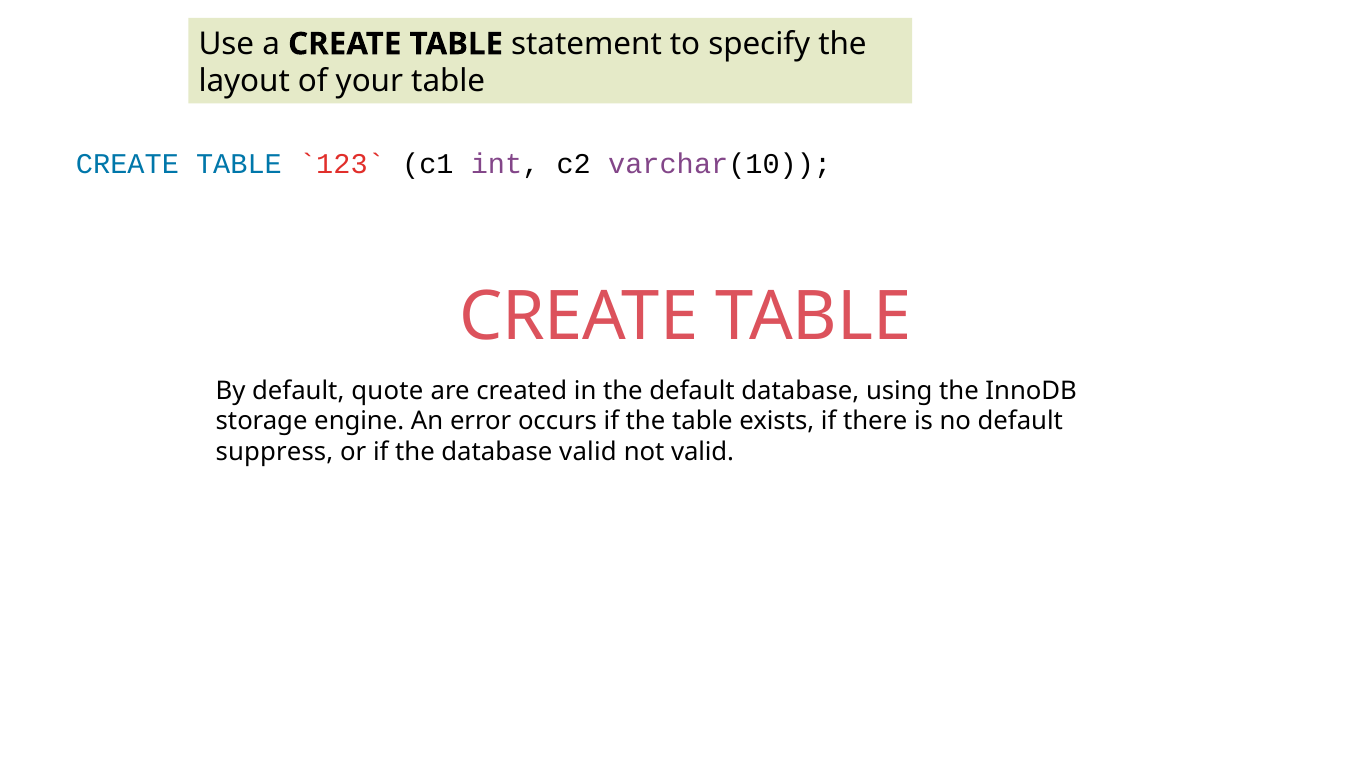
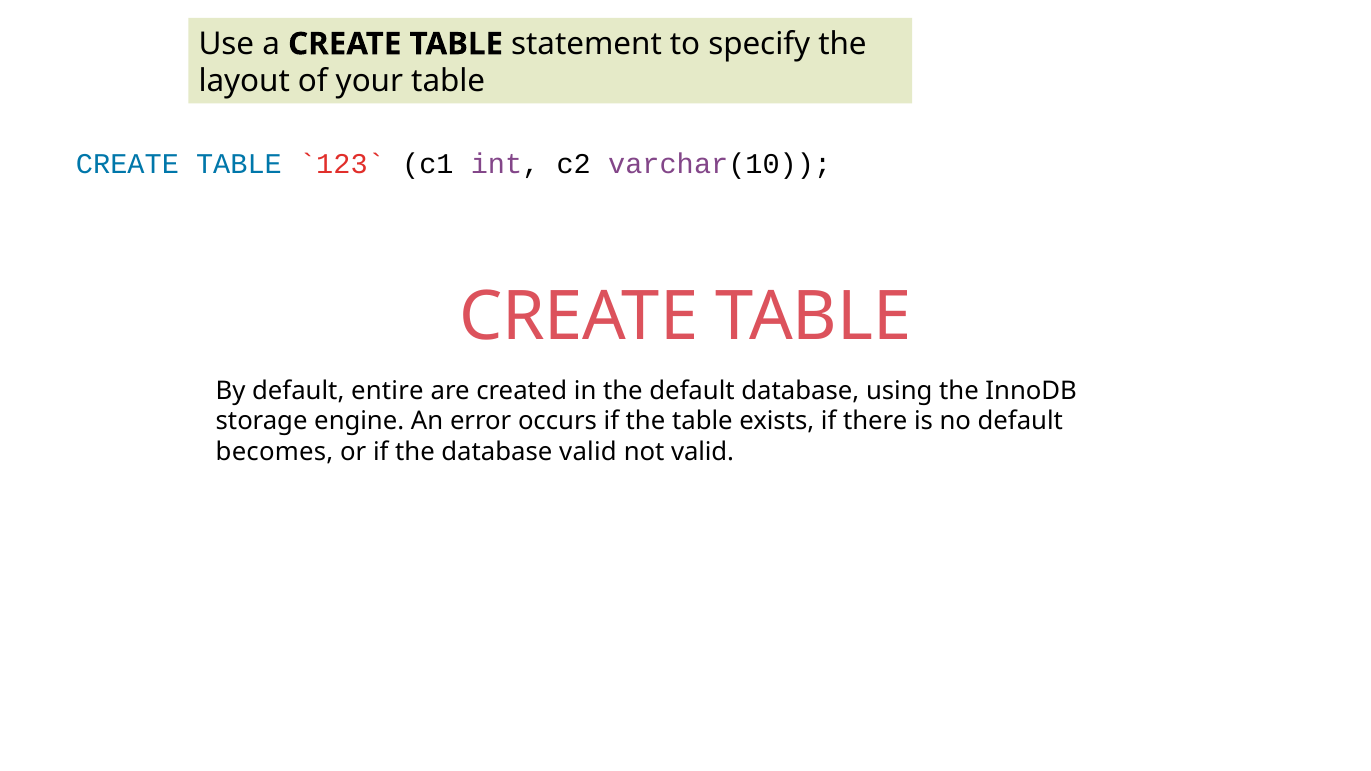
quote: quote -> entire
suppress: suppress -> becomes
